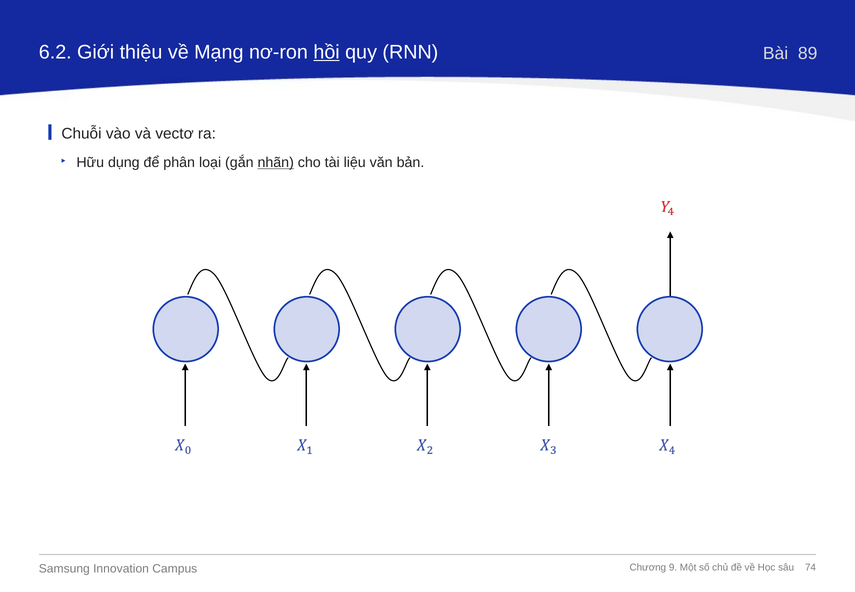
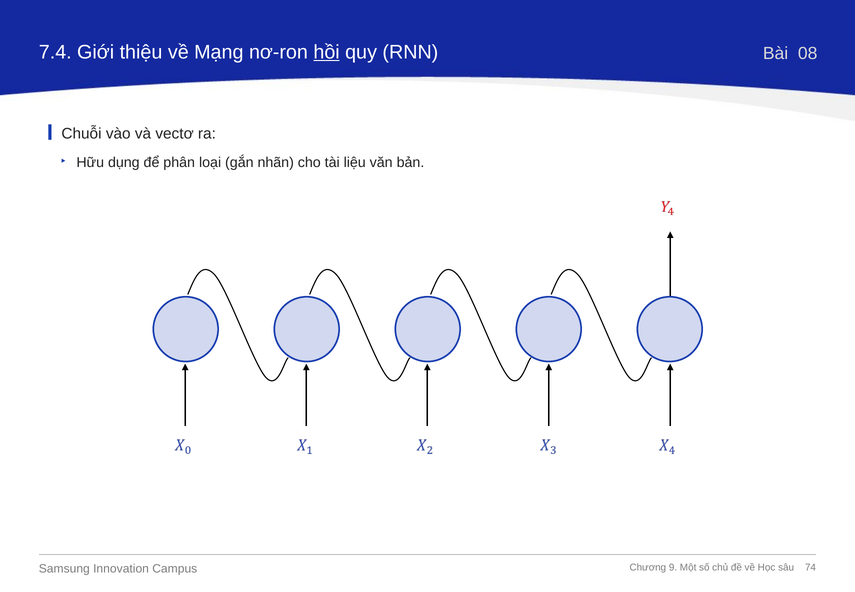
6.2: 6.2 -> 7.4
89: 89 -> 08
nhãn underline: present -> none
